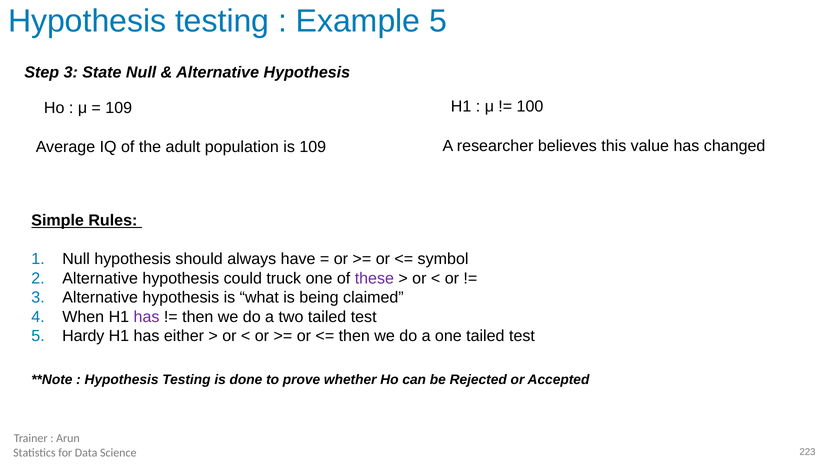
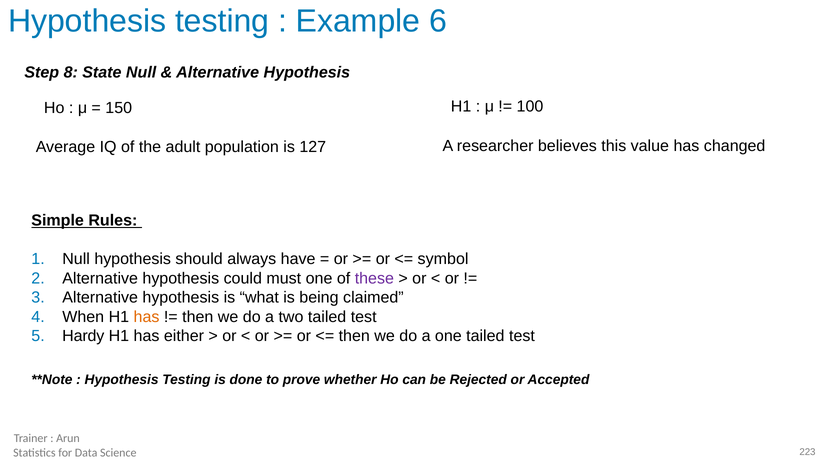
Example 5: 5 -> 6
Step 3: 3 -> 8
109 at (119, 108): 109 -> 150
is 109: 109 -> 127
truck: truck -> must
has at (147, 316) colour: purple -> orange
